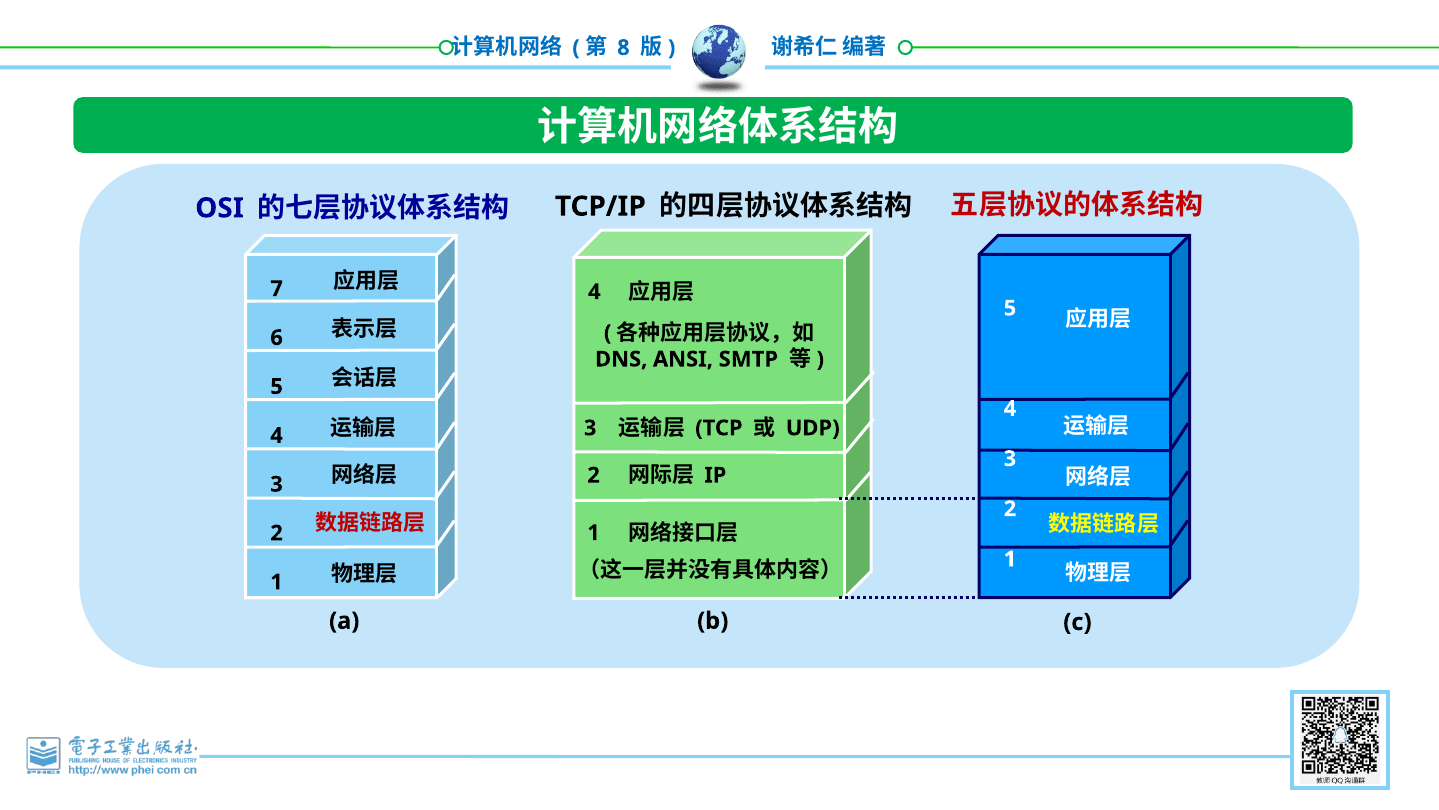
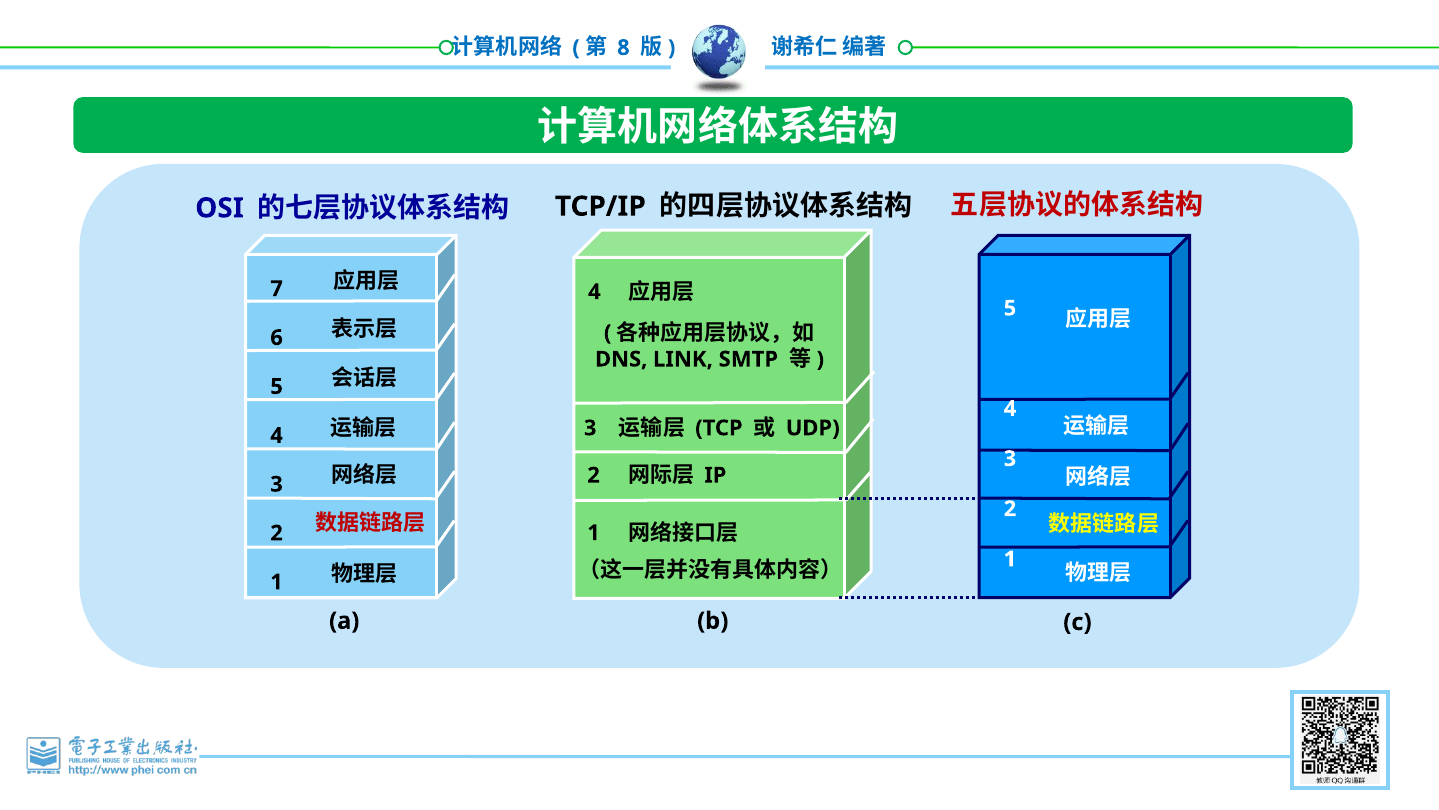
ANSI: ANSI -> LINK
